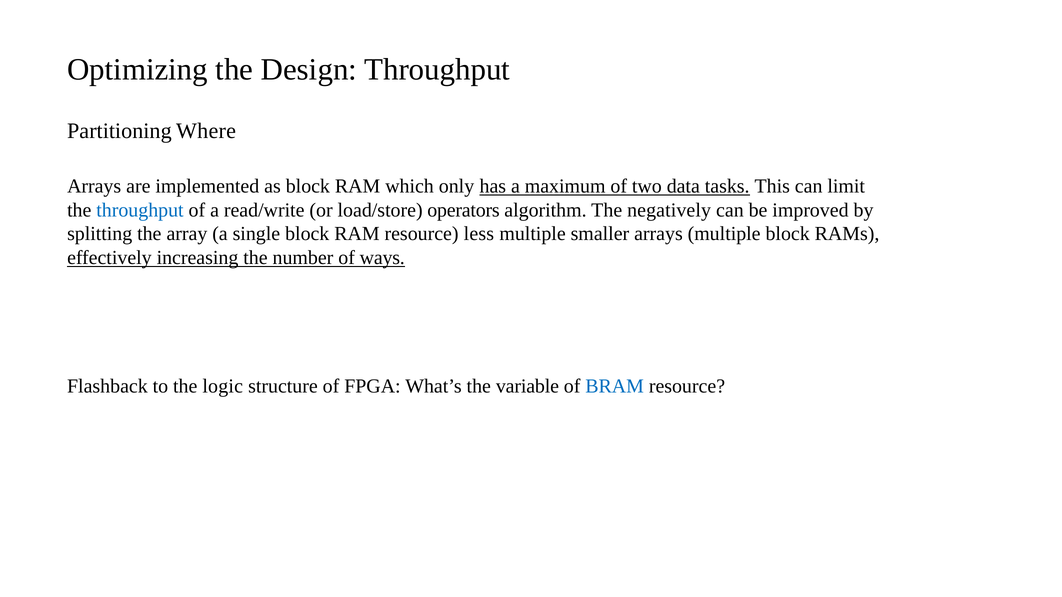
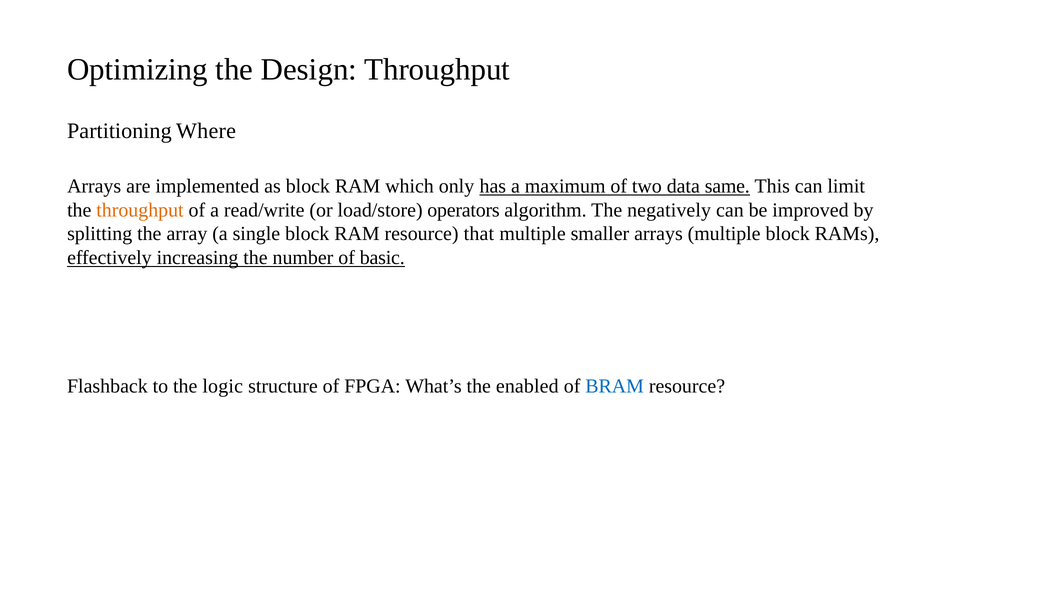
tasks: tasks -> same
throughput at (140, 210) colour: blue -> orange
less: less -> that
ways: ways -> basic
variable: variable -> enabled
